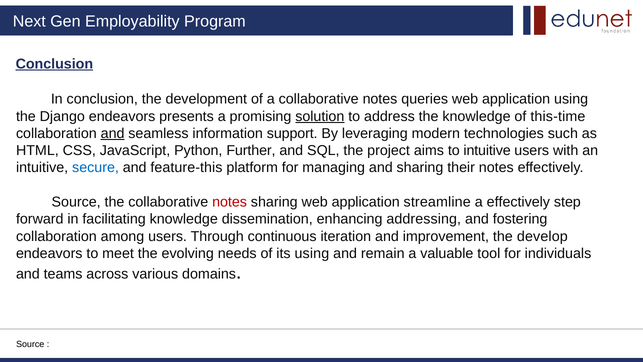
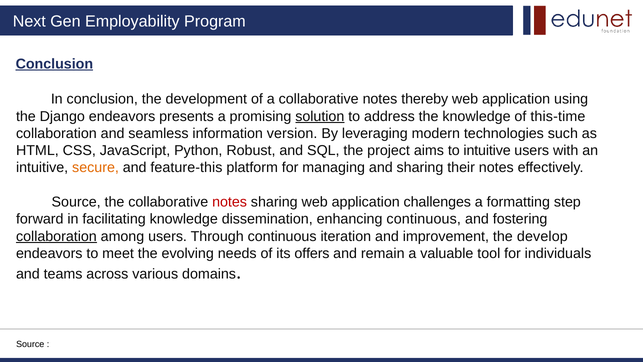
queries: queries -> thereby
and at (113, 133) underline: present -> none
support: support -> version
Further: Further -> Robust
secure colour: blue -> orange
streamline: streamline -> challenges
a effectively: effectively -> formatting
enhancing addressing: addressing -> continuous
collaboration at (56, 236) underline: none -> present
its using: using -> offers
